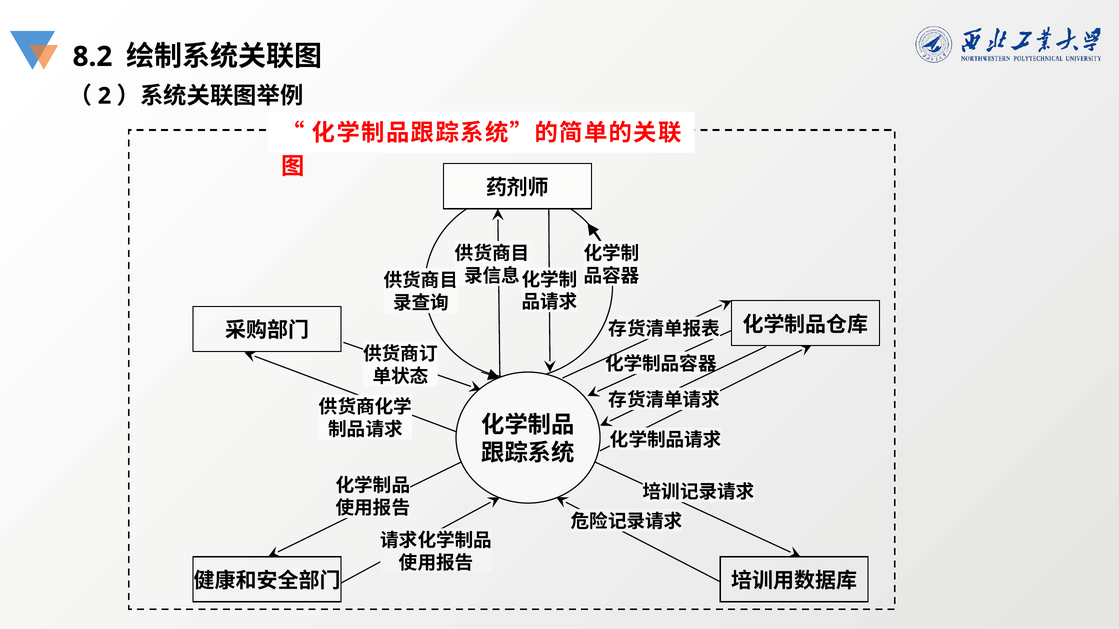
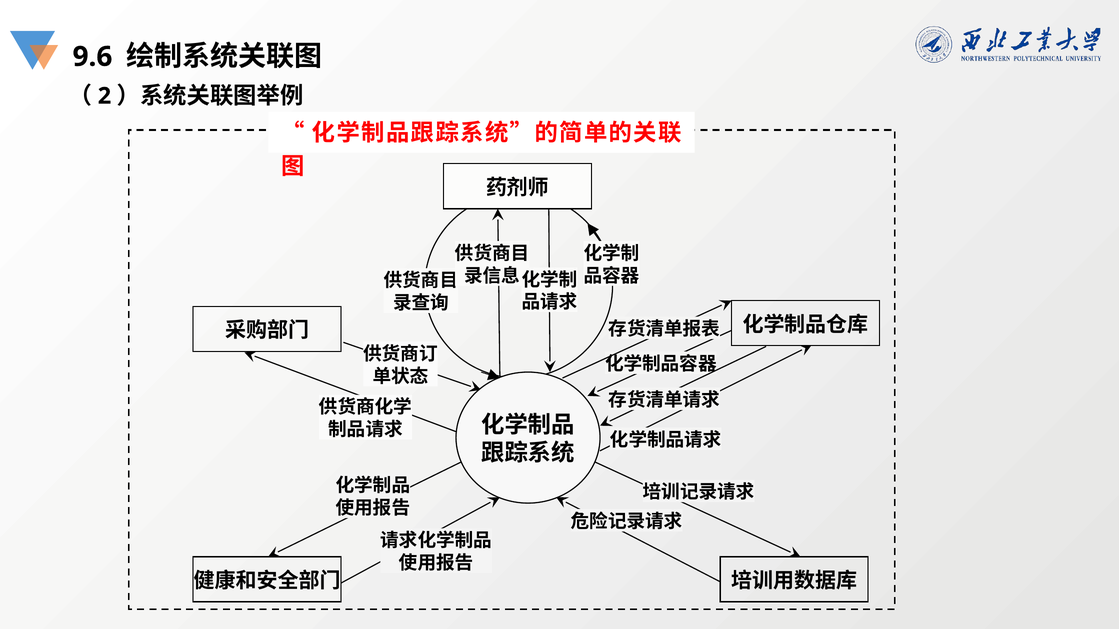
8.2: 8.2 -> 9.6
